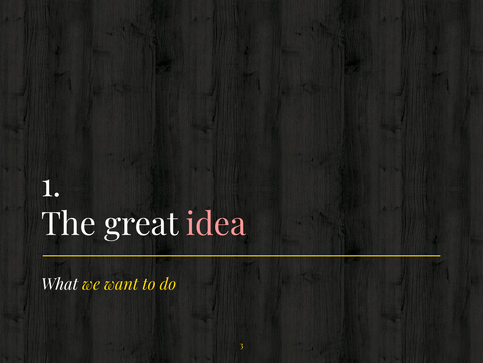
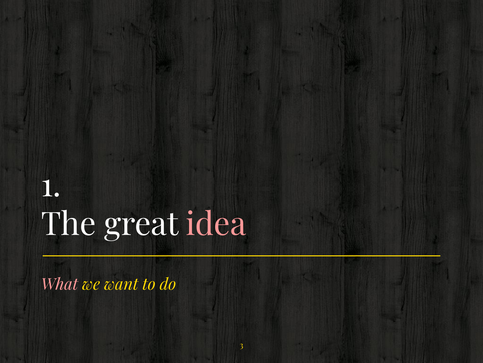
What colour: white -> pink
